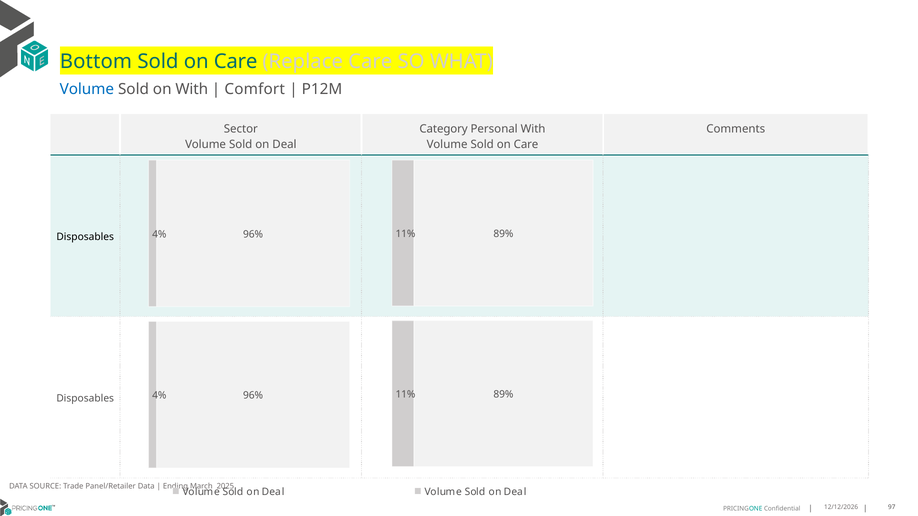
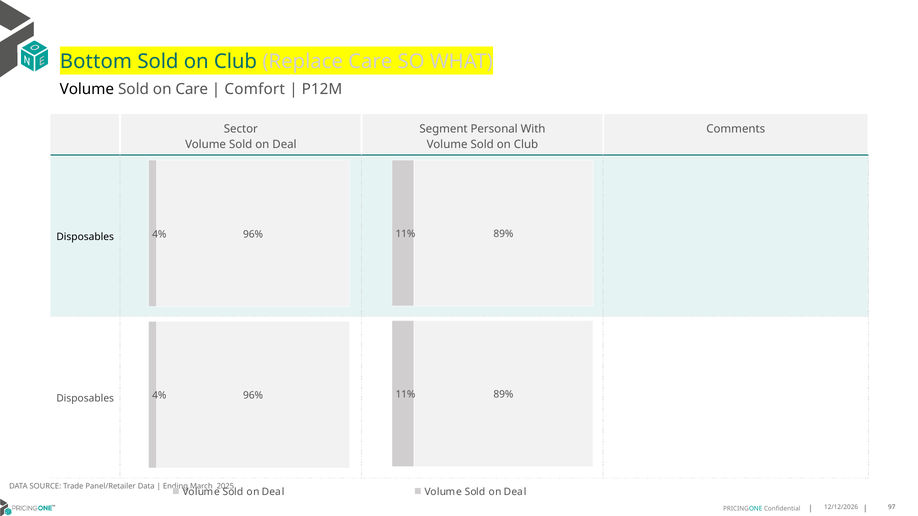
Care at (236, 62): Care -> Club
Volume at (87, 90) colour: blue -> black
on With: With -> Care
Category: Category -> Segment
Volume Sold on Care: Care -> Club
